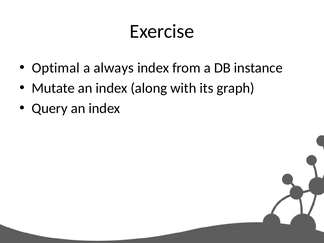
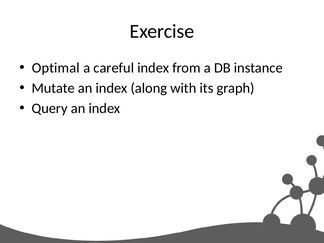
always: always -> careful
